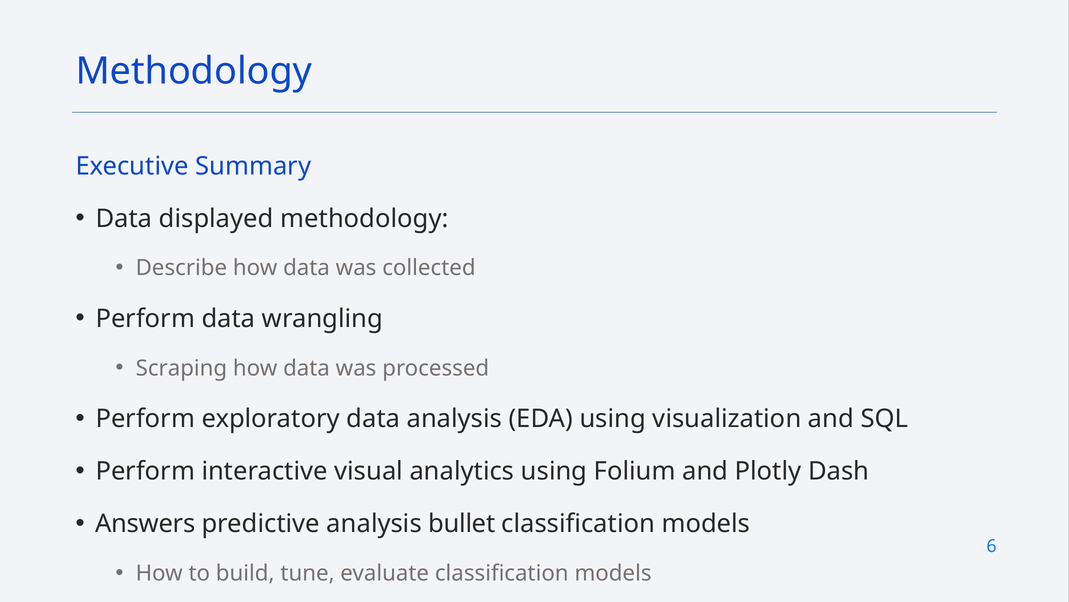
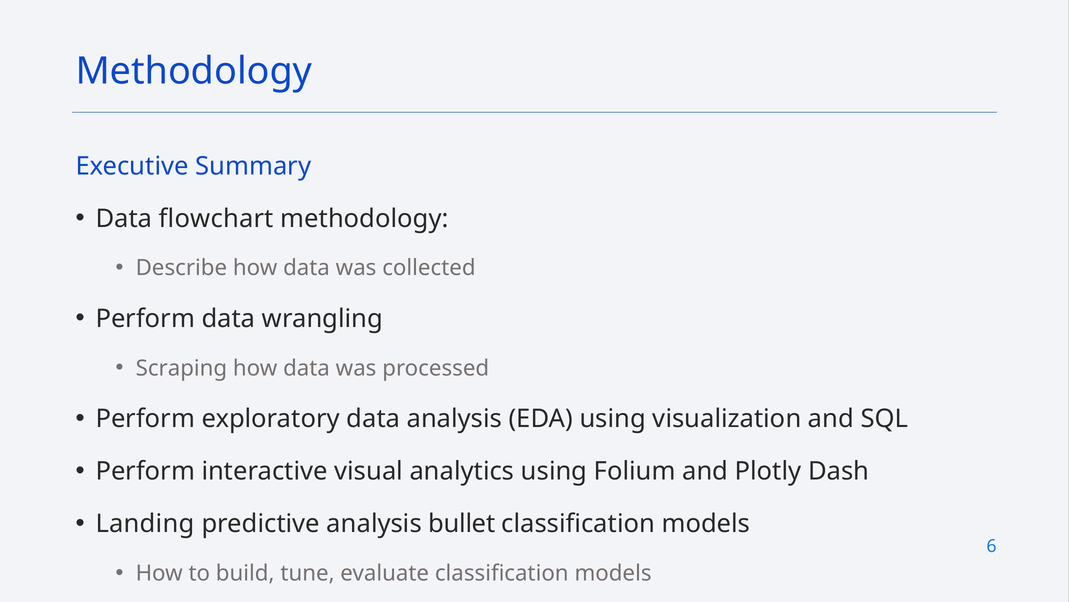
displayed: displayed -> flowchart
Answers: Answers -> Landing
